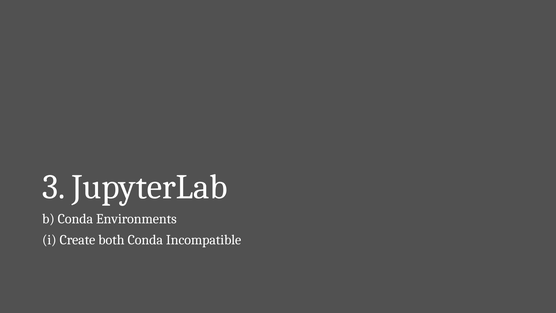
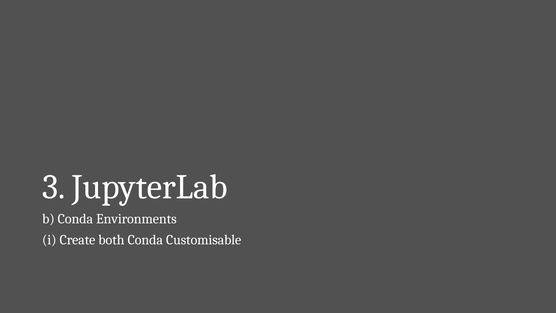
Incompatible: Incompatible -> Customisable
